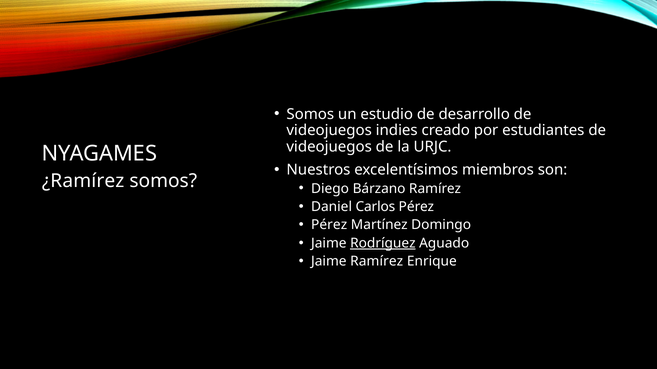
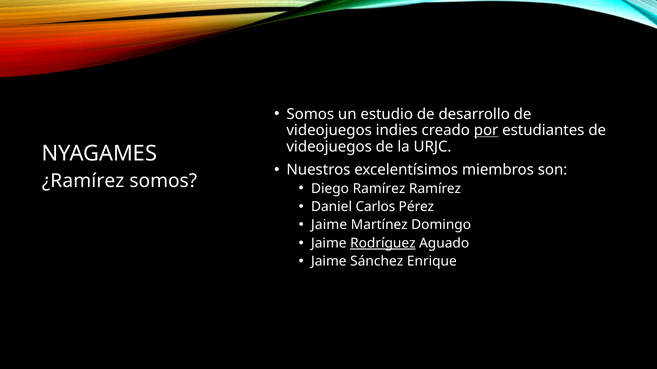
por underline: none -> present
Diego Bárzano: Bárzano -> Ramírez
Pérez at (329, 225): Pérez -> Jaime
Jaime Ramírez: Ramírez -> Sánchez
